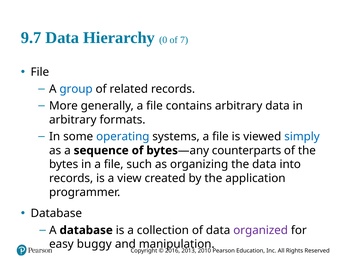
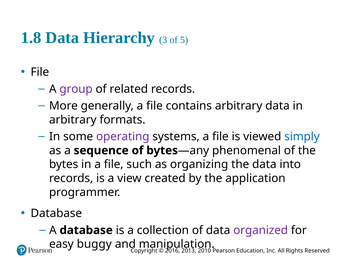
9.7: 9.7 -> 1.8
0: 0 -> 3
7: 7 -> 5
group colour: blue -> purple
operating colour: blue -> purple
counterparts: counterparts -> phenomenal
